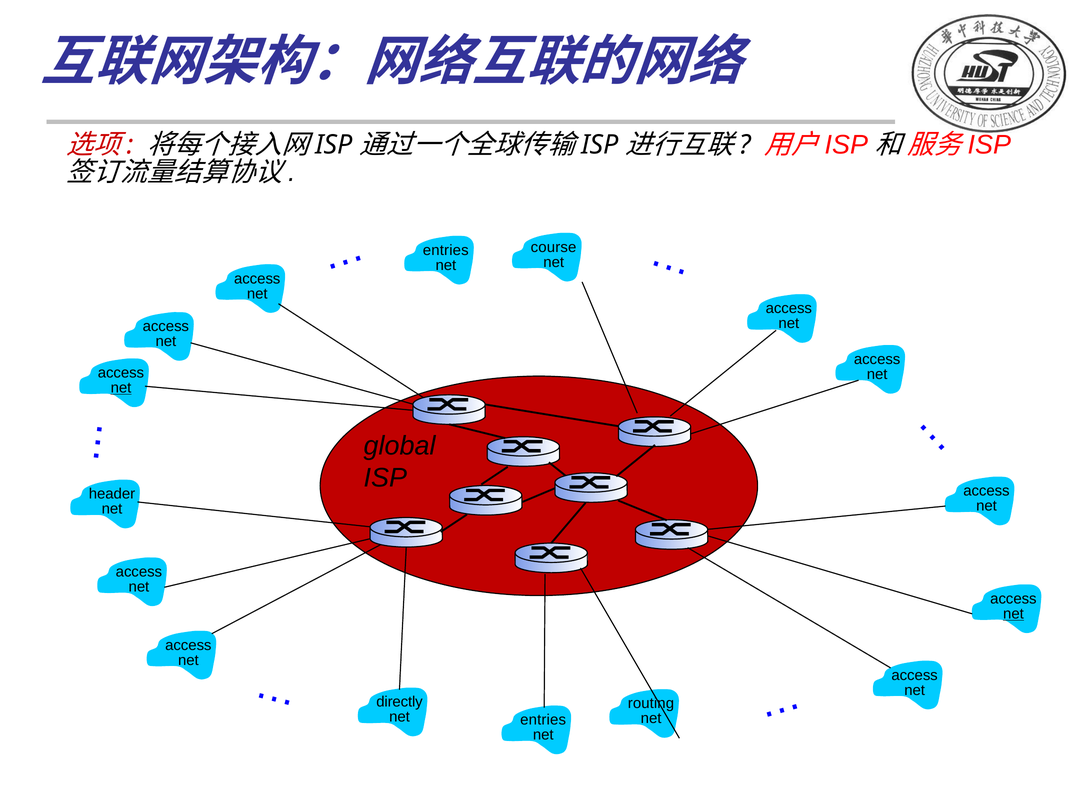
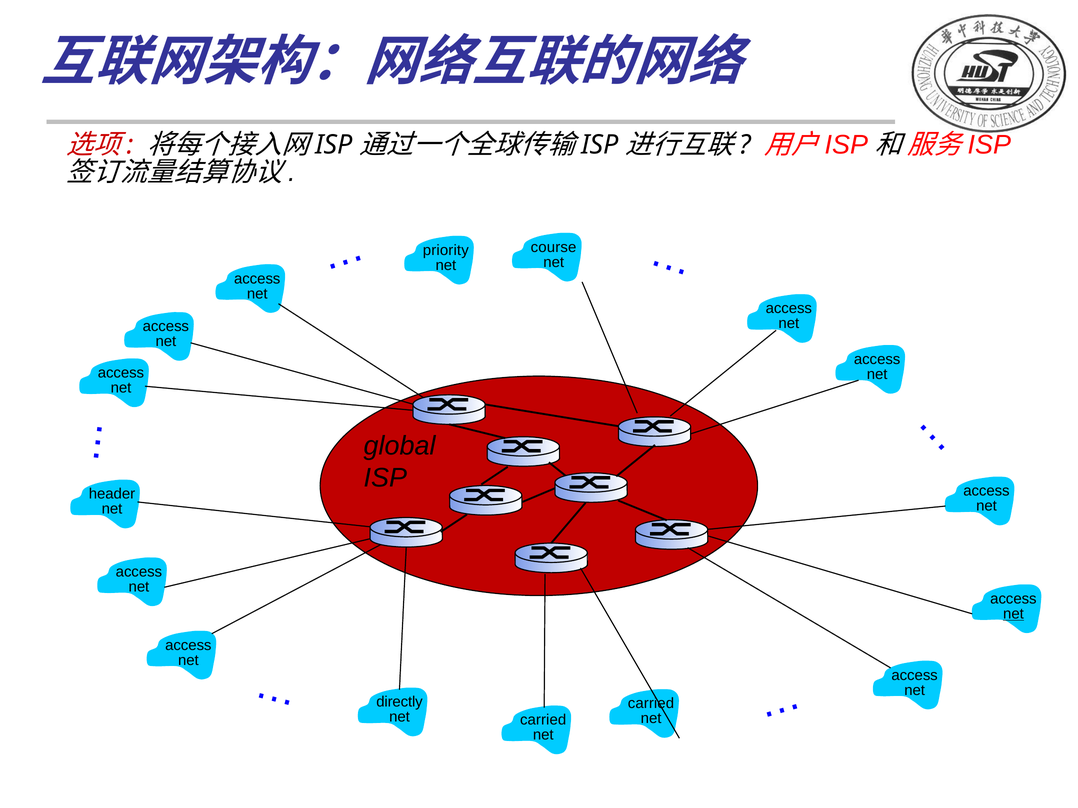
entries at (446, 250): entries -> priority
net at (121, 388) underline: present -> none
routing at (651, 704): routing -> carried
entries at (543, 720): entries -> carried
